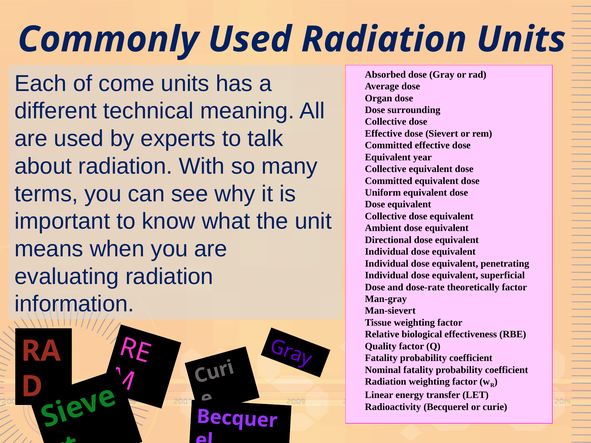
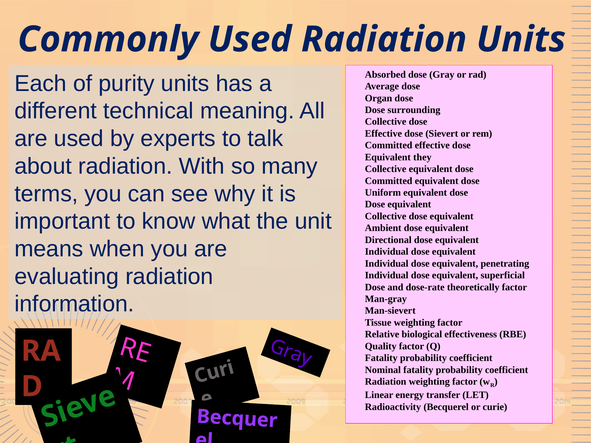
come: come -> purity
year: year -> they
